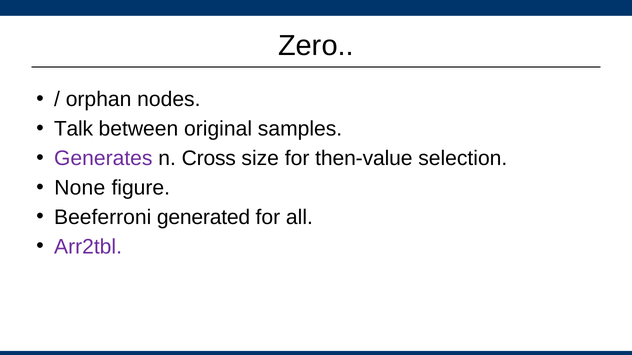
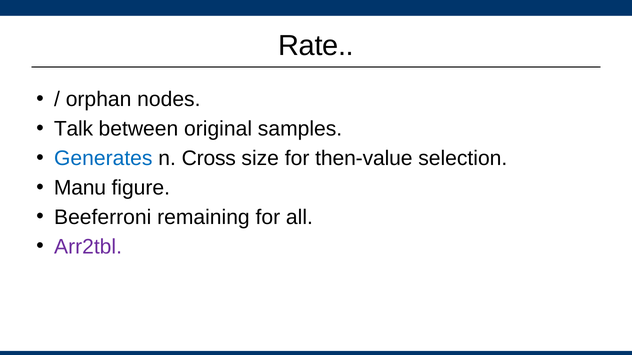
Zero: Zero -> Rate
Generates colour: purple -> blue
None: None -> Manu
generated: generated -> remaining
